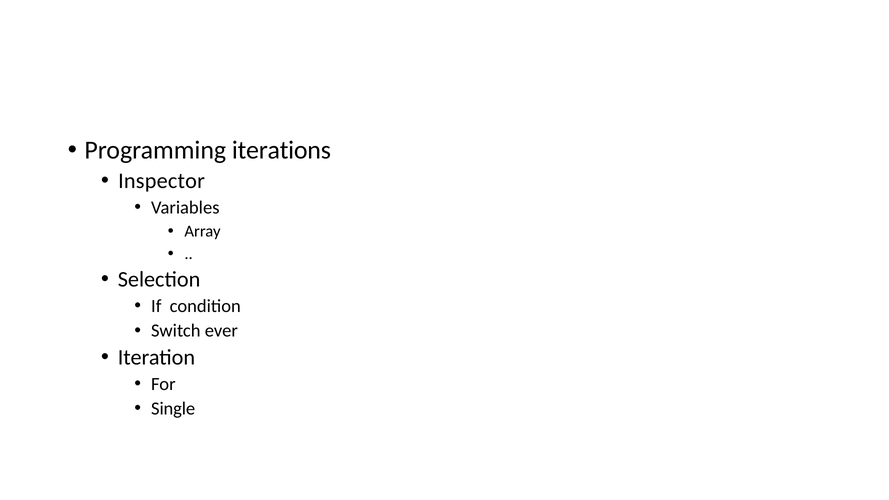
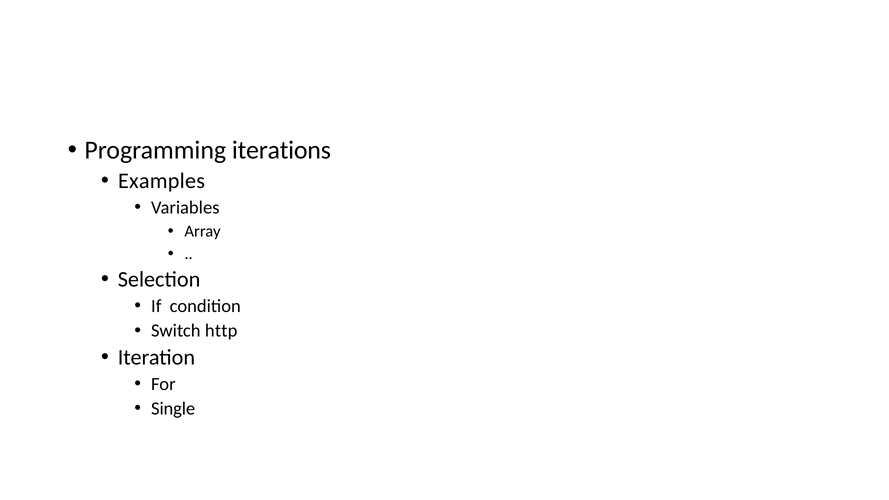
Inspector: Inspector -> Examples
ever: ever -> http
